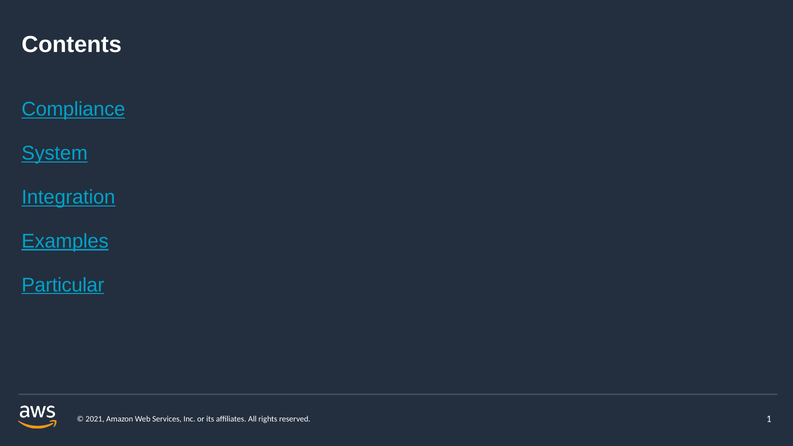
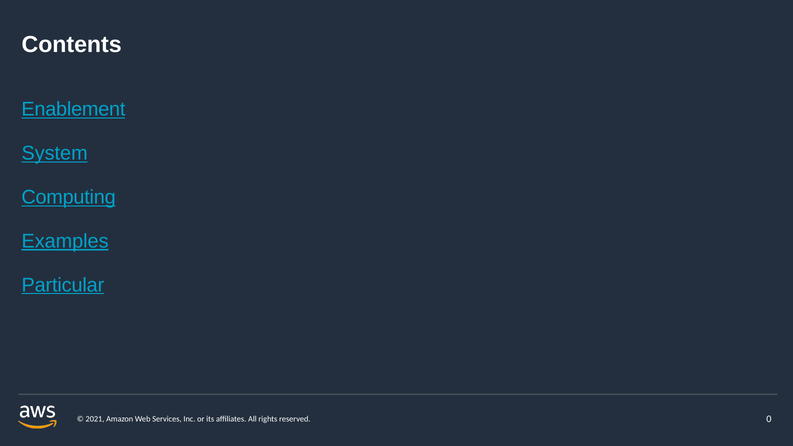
Compliance: Compliance -> Enablement
Integration: Integration -> Computing
1: 1 -> 0
